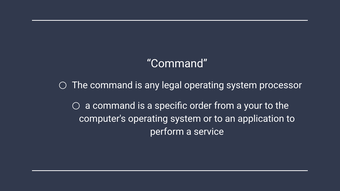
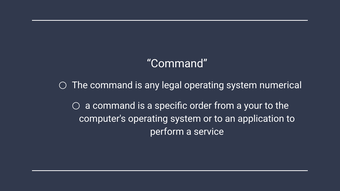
processor: processor -> numerical
